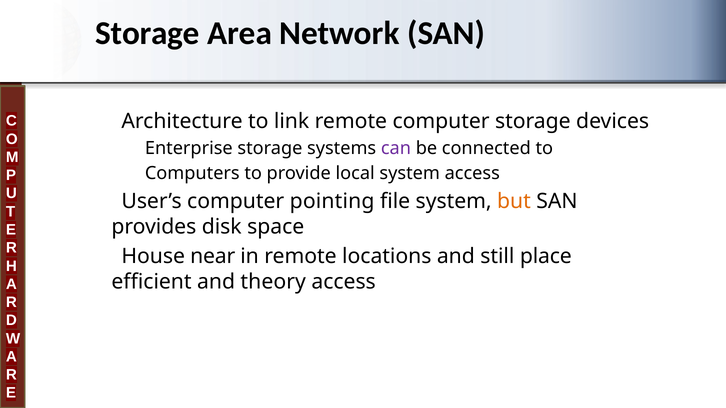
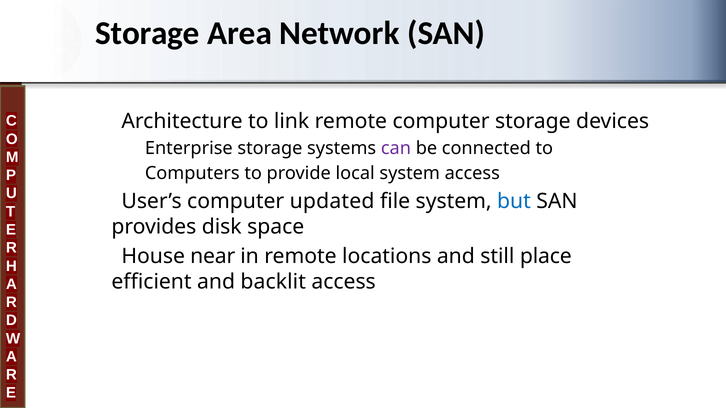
pointing: pointing -> updated
but colour: orange -> blue
theory: theory -> backlit
